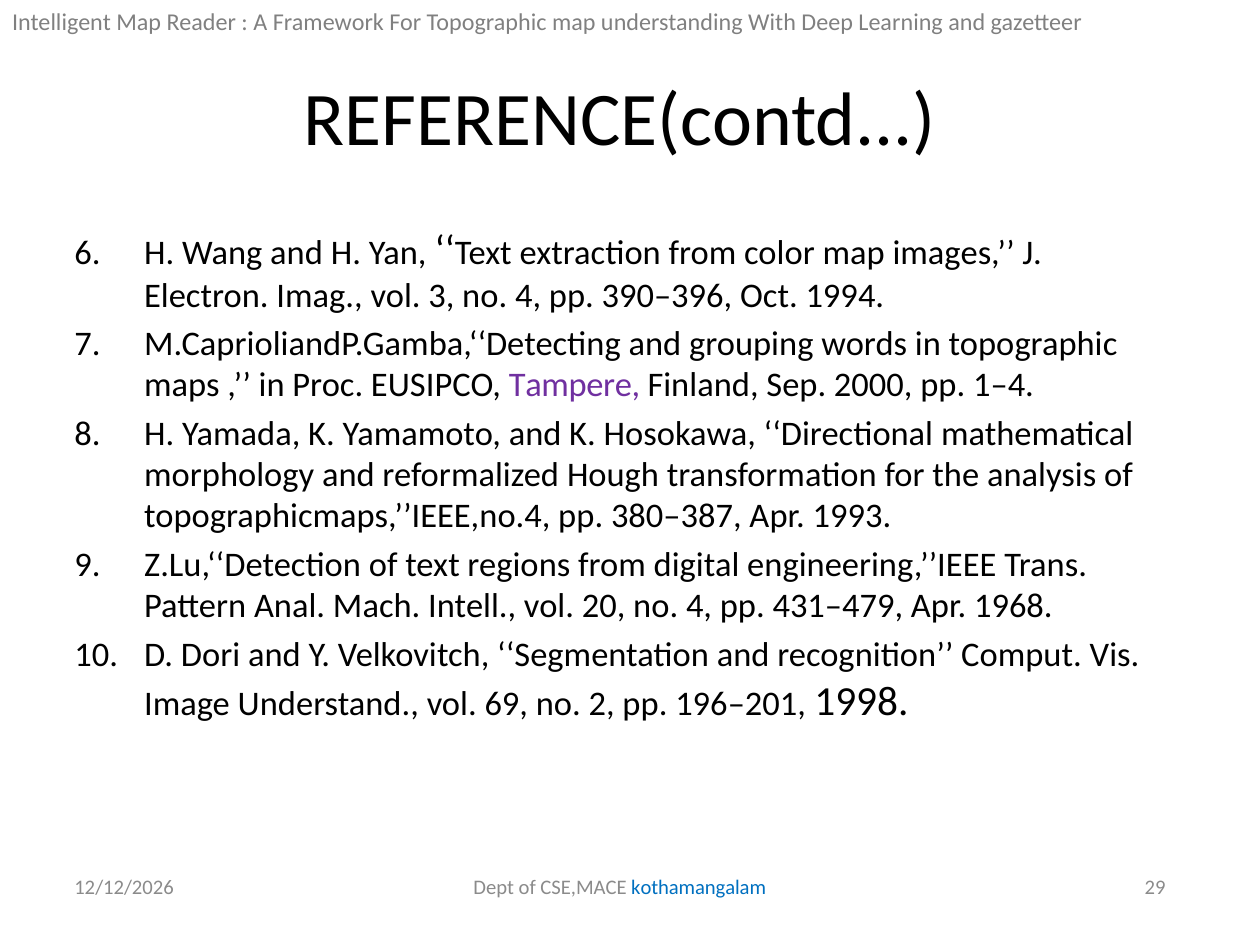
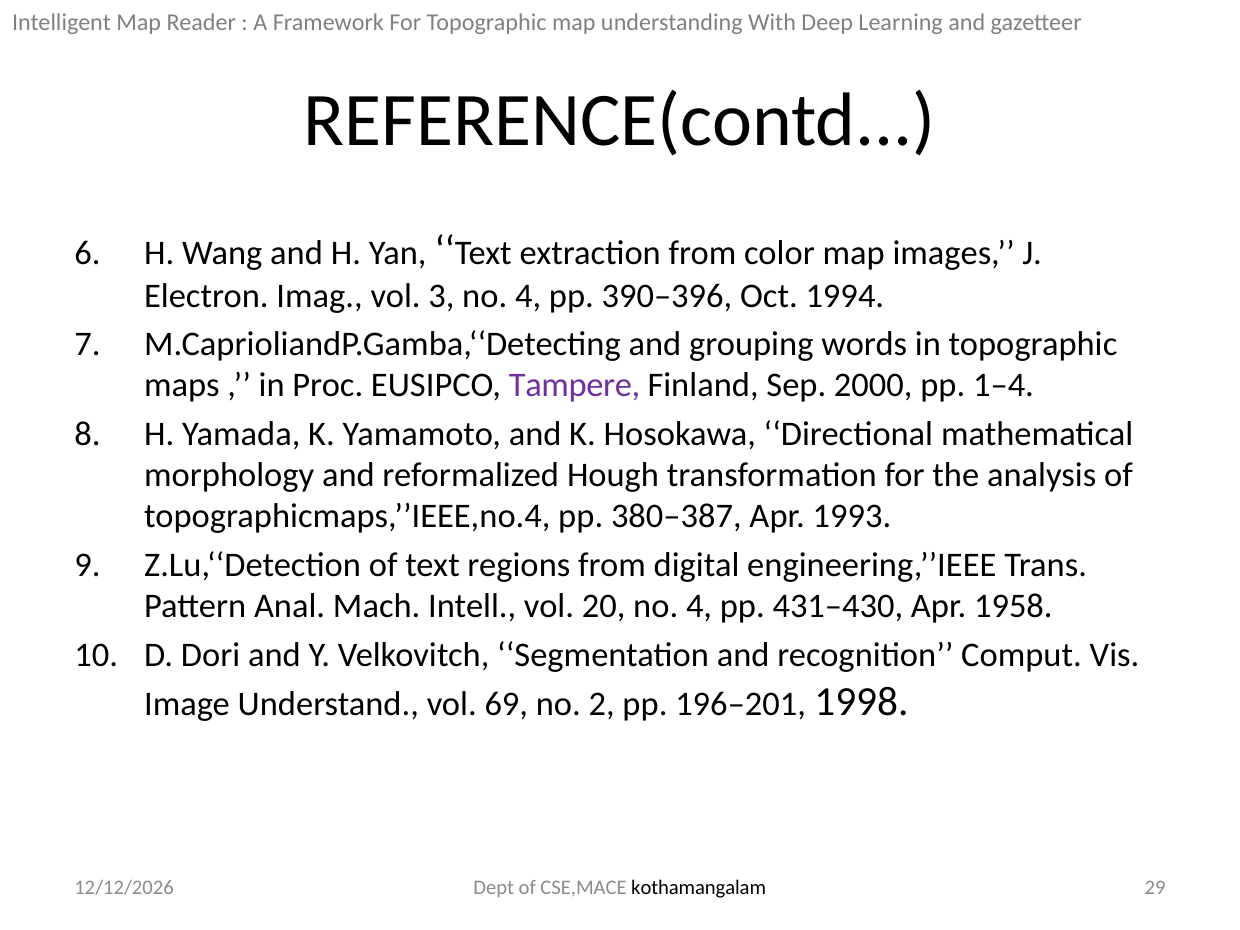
431–479: 431–479 -> 431–430
1968: 1968 -> 1958
kothamangalam colour: blue -> black
